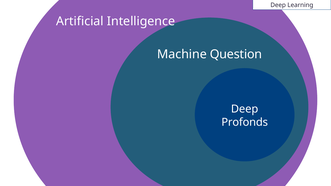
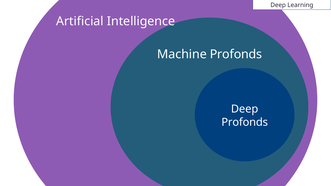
Machine Question: Question -> Profonds
